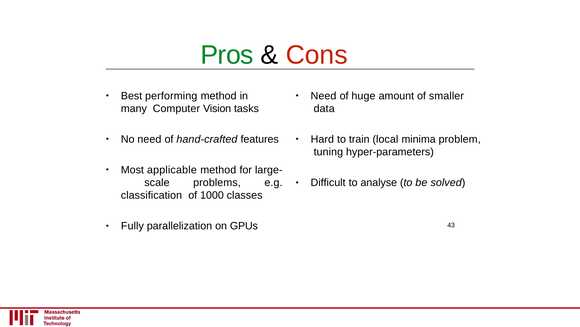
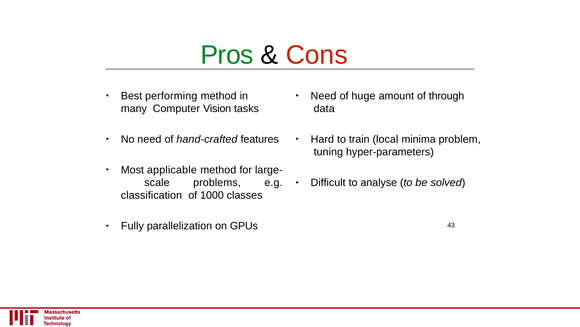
smaller: smaller -> through
